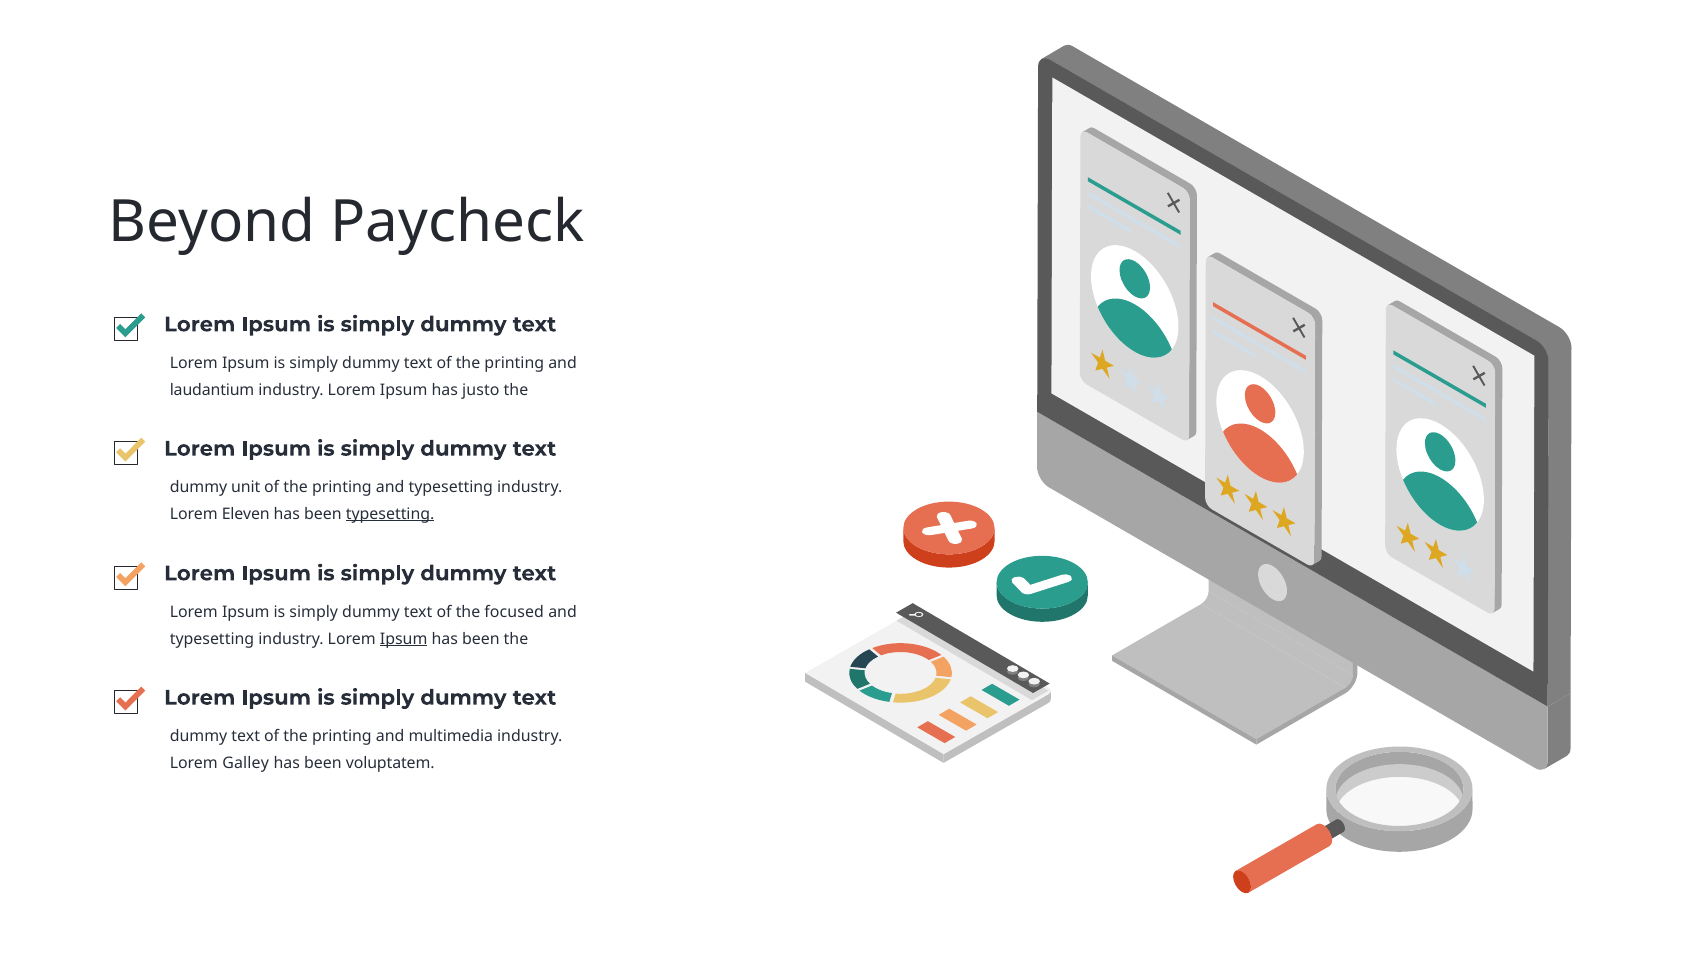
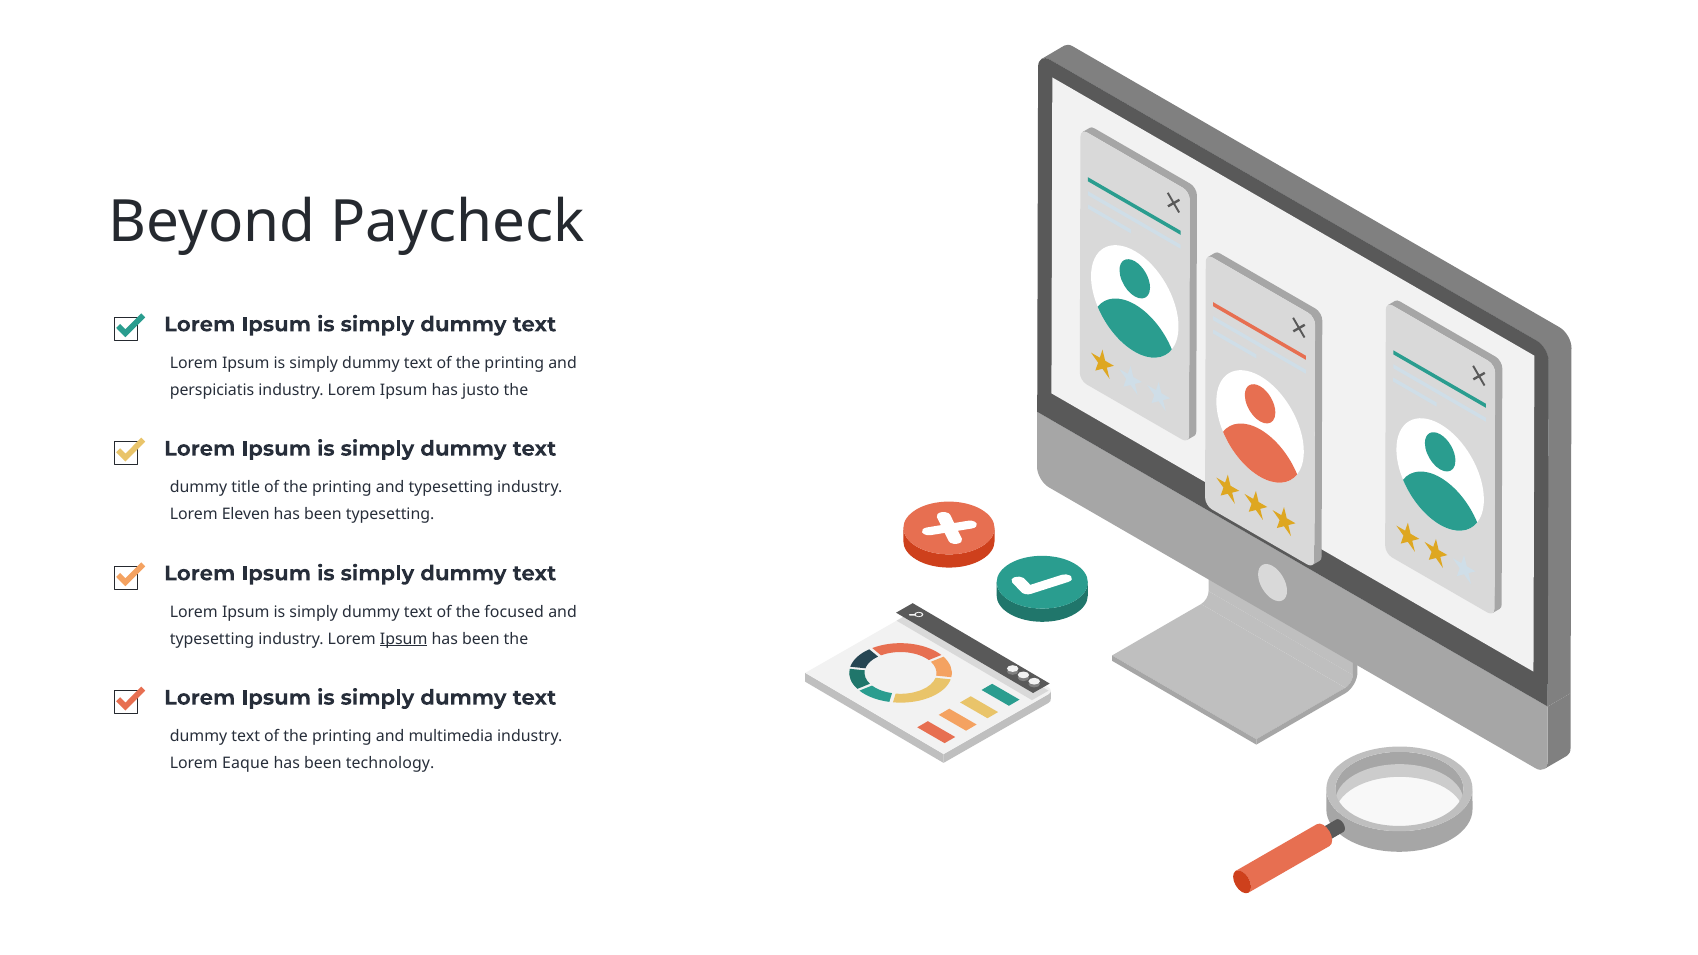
laudantium: laudantium -> perspiciatis
unit: unit -> title
typesetting at (390, 514) underline: present -> none
Galley: Galley -> Eaque
voluptatem: voluptatem -> technology
